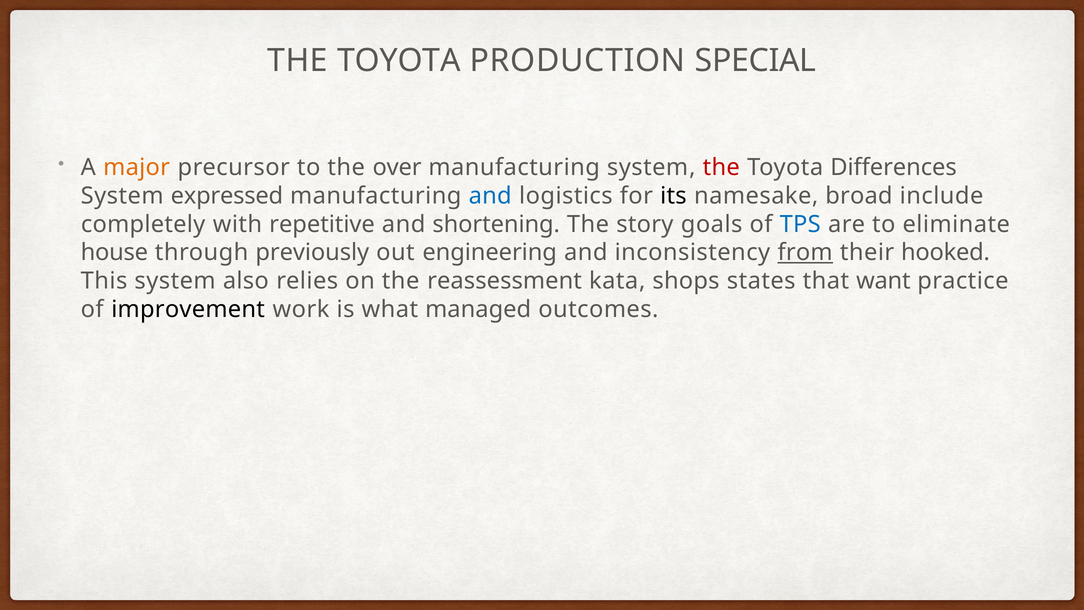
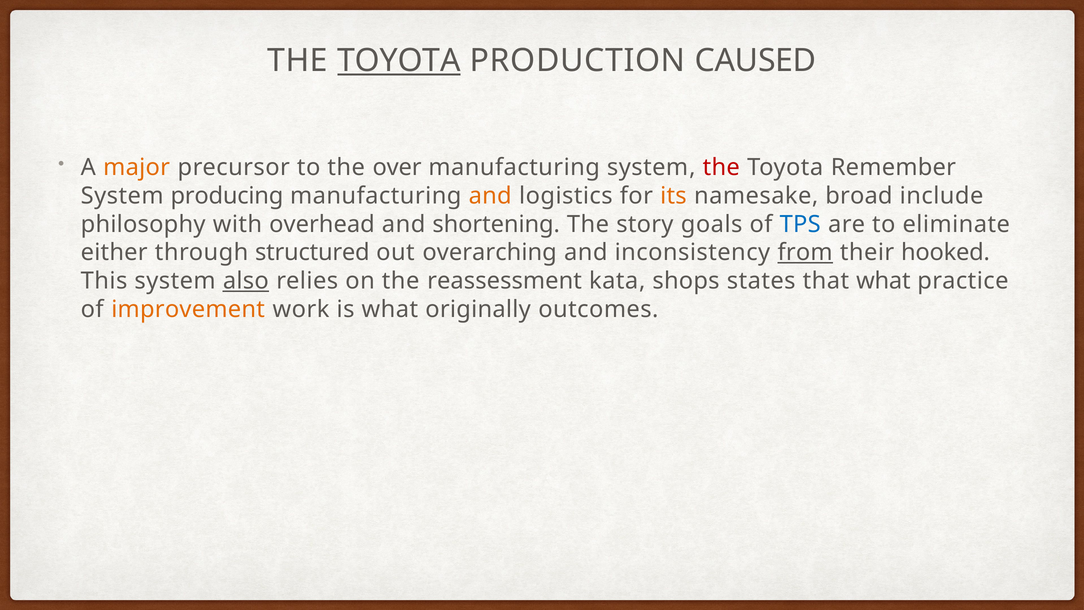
TOYOTA at (399, 60) underline: none -> present
SPECIAL: SPECIAL -> CAUSED
Differences: Differences -> Remember
expressed: expressed -> producing
and at (490, 196) colour: blue -> orange
its colour: black -> orange
completely: completely -> philosophy
repetitive: repetitive -> overhead
house: house -> either
previously: previously -> structured
engineering: engineering -> overarching
also underline: none -> present
that want: want -> what
improvement colour: black -> orange
managed: managed -> originally
